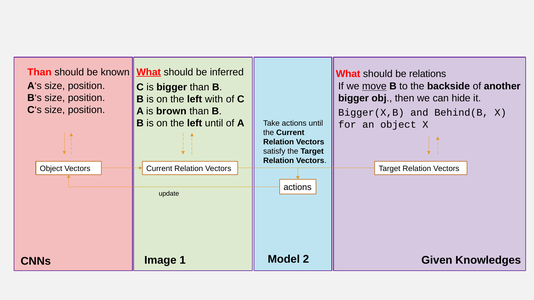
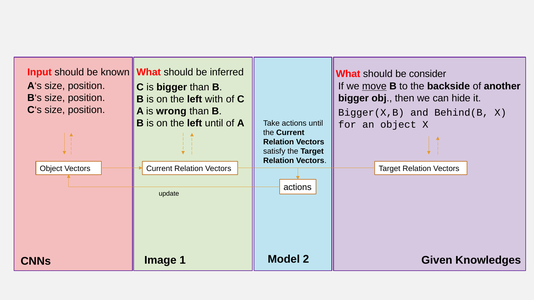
Than at (39, 72): Than -> Input
What at (149, 72) underline: present -> none
relations: relations -> consider
brown: brown -> wrong
